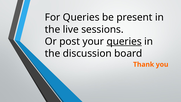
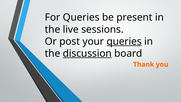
discussion underline: none -> present
